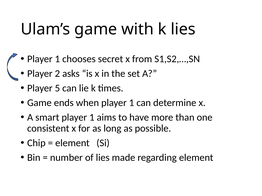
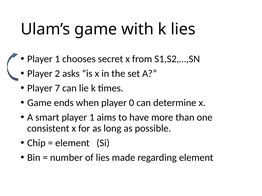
5: 5 -> 7
when player 1: 1 -> 0
